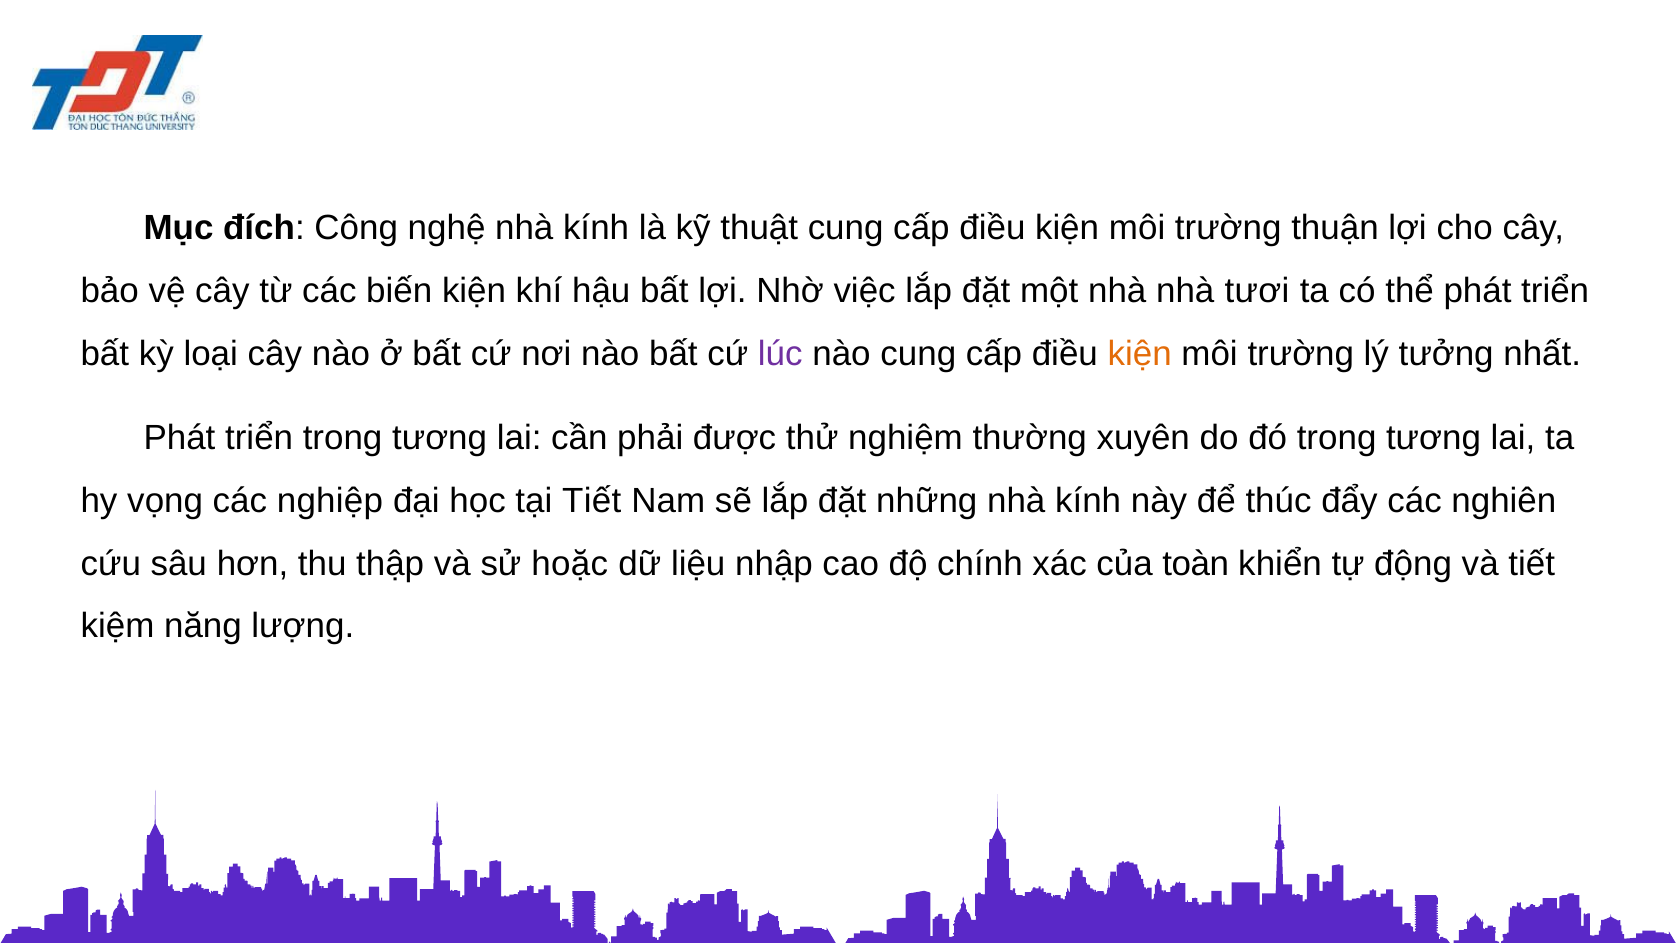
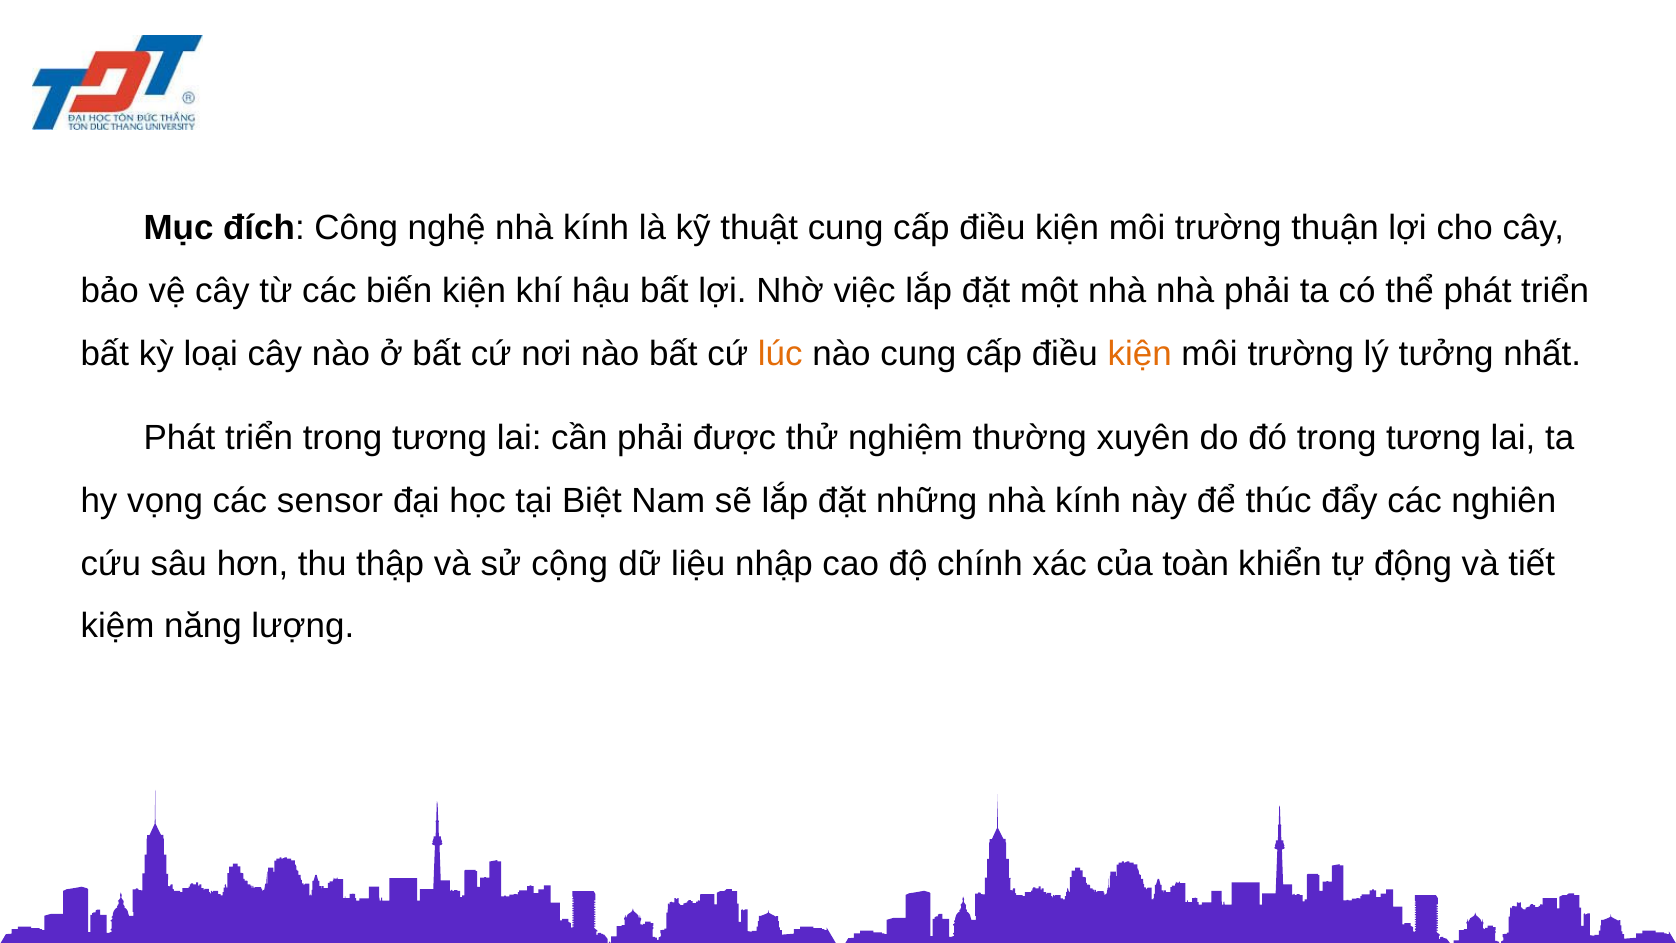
nhà tươi: tươi -> phải
lúc colour: purple -> orange
nghiệp: nghiệp -> sensor
tại Tiết: Tiết -> Biệt
hoặc: hoặc -> cộng
